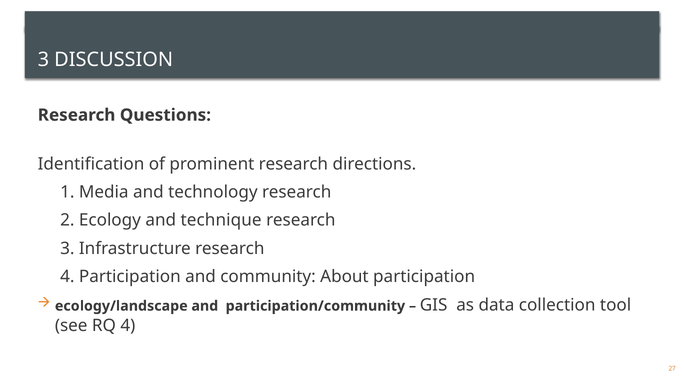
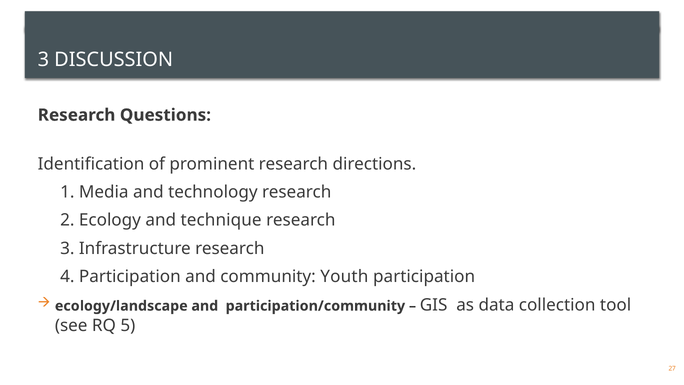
About: About -> Youth
RQ 4: 4 -> 5
